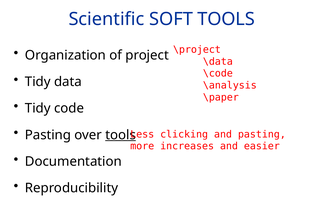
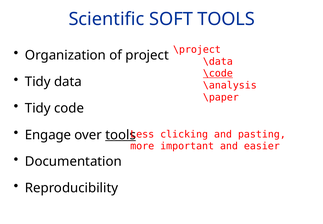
\code underline: none -> present
Pasting at (48, 135): Pasting -> Engage
increases: increases -> important
